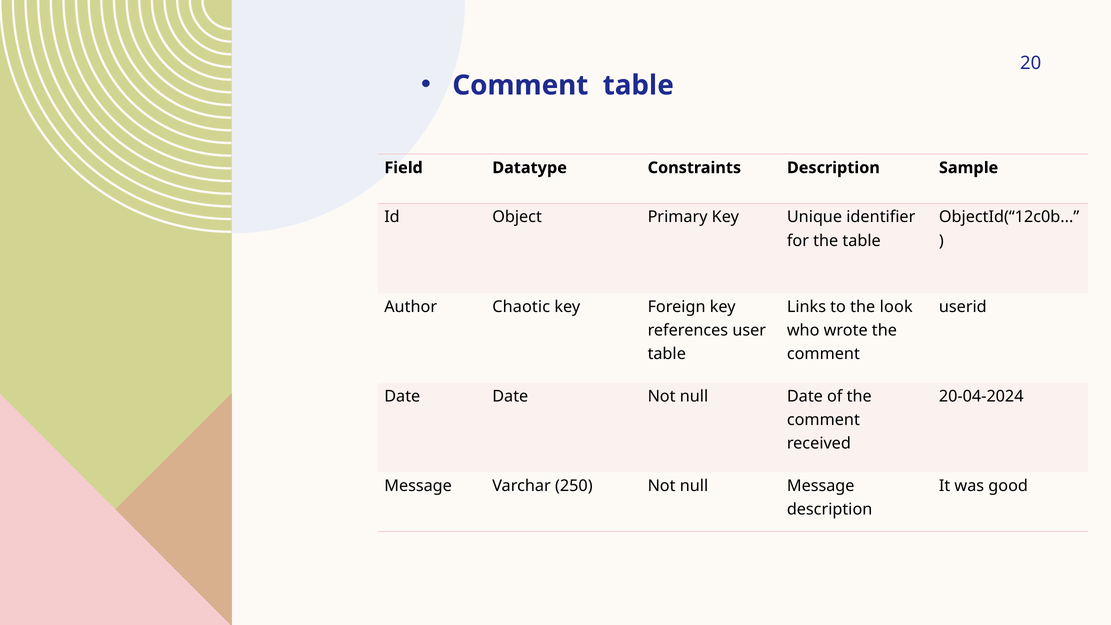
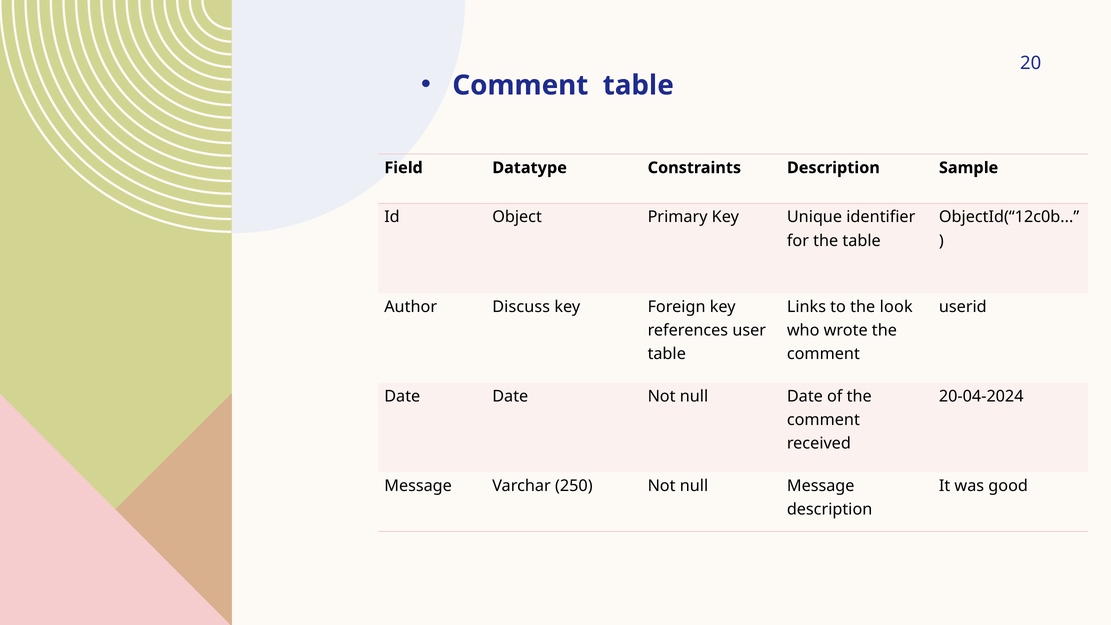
Chaotic: Chaotic -> Discuss
